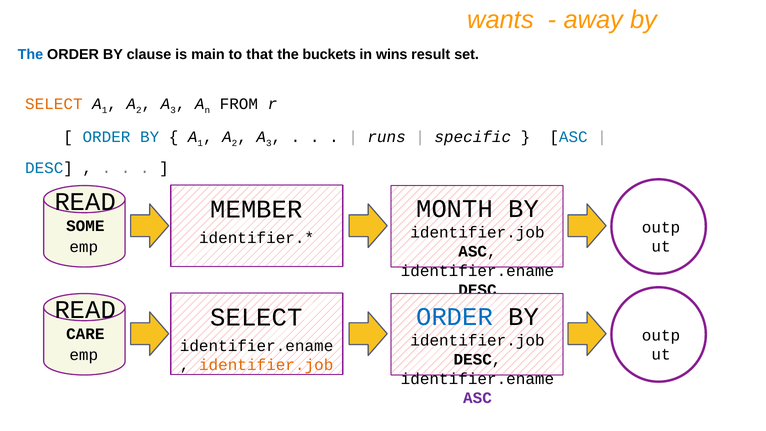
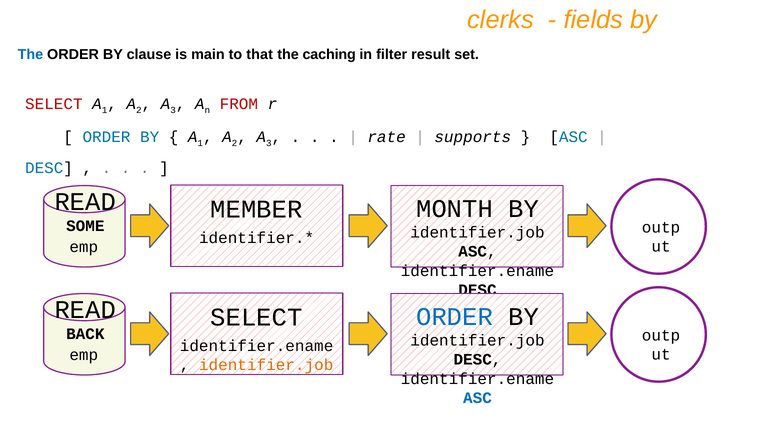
wants: wants -> clerks
away: away -> fields
buckets: buckets -> caching
wins: wins -> filter
SELECT at (54, 104) colour: orange -> red
FROM colour: black -> red
runs: runs -> rate
specific: specific -> supports
CARE: CARE -> BACK
ASC at (477, 398) colour: purple -> blue
